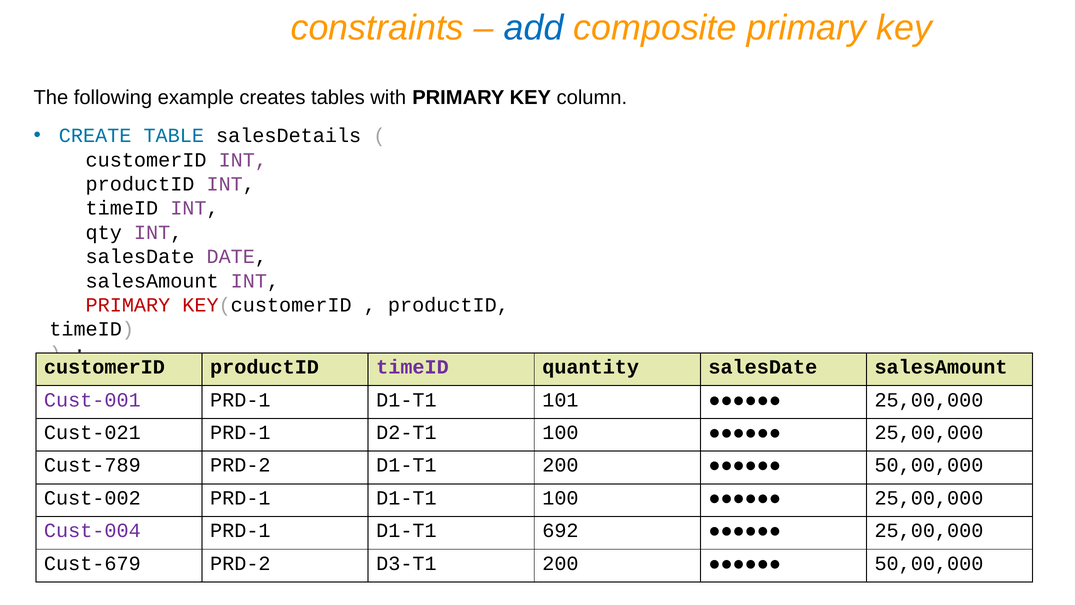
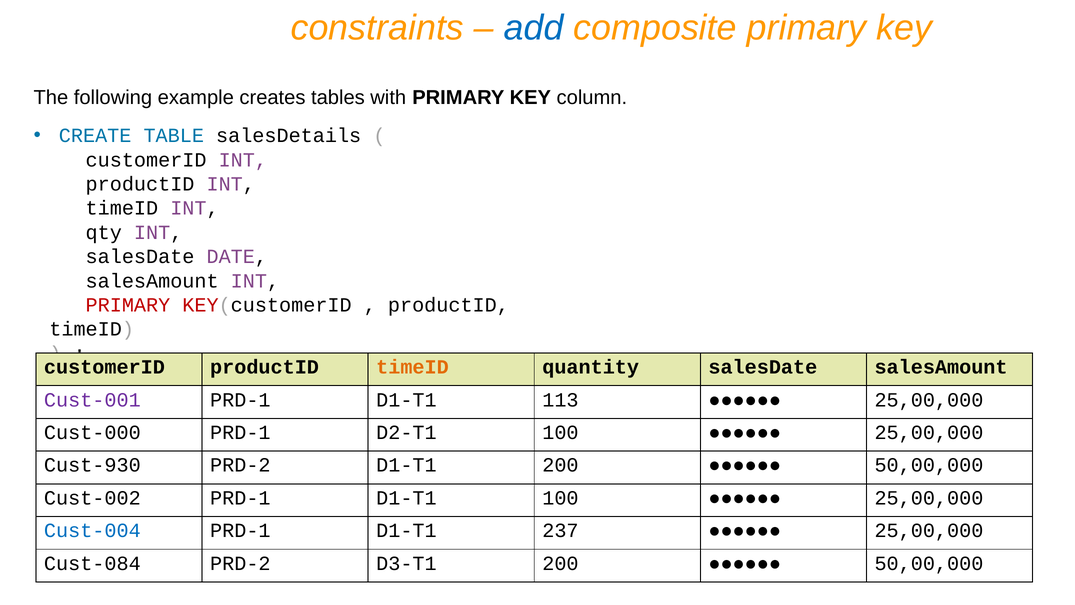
timeID at (412, 367) colour: purple -> orange
101: 101 -> 113
Cust-021: Cust-021 -> Cust-000
Cust-789: Cust-789 -> Cust-930
Cust-004 colour: purple -> blue
692: 692 -> 237
Cust-679: Cust-679 -> Cust-084
